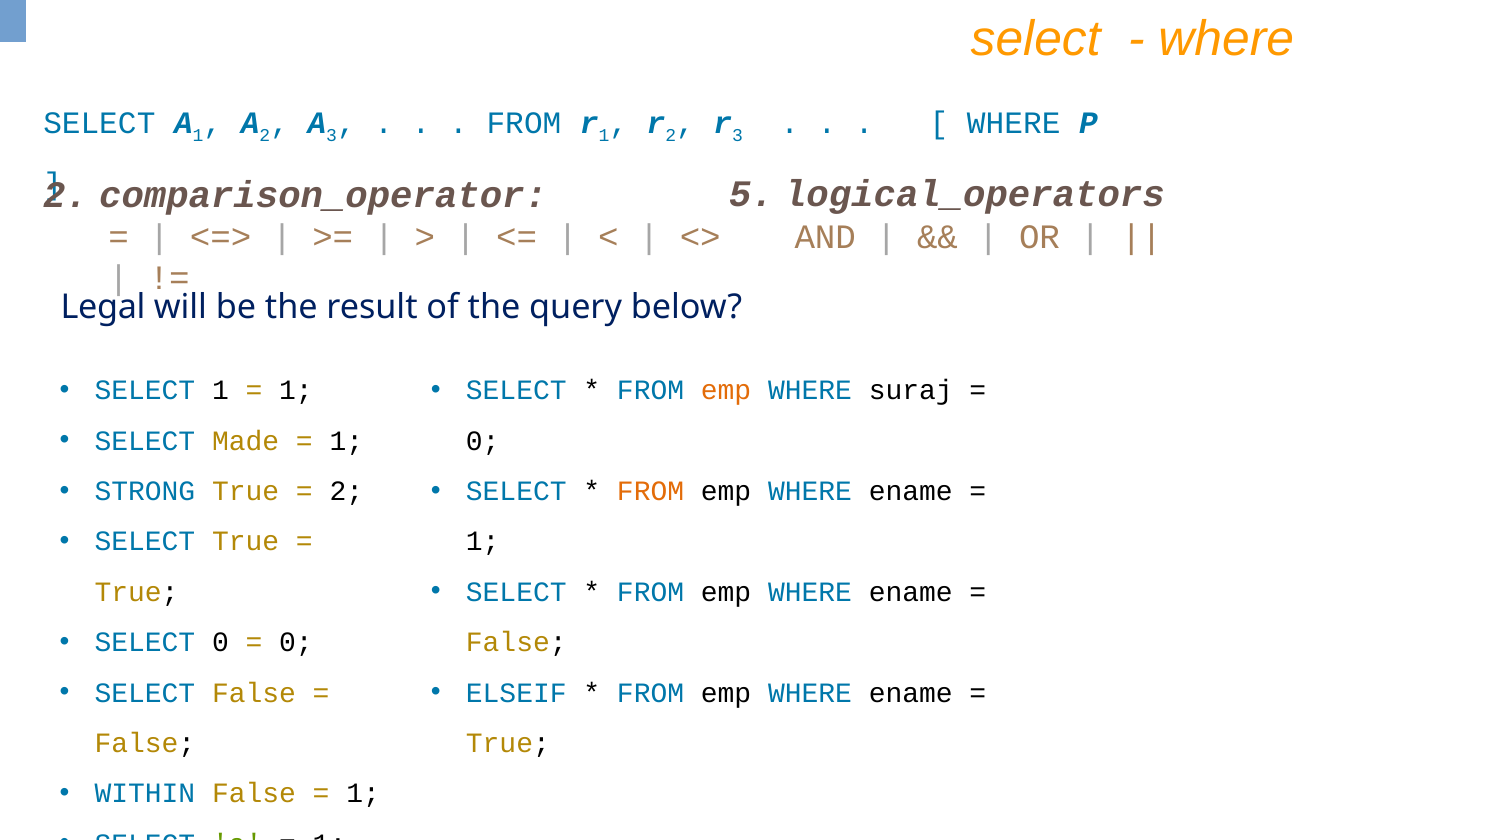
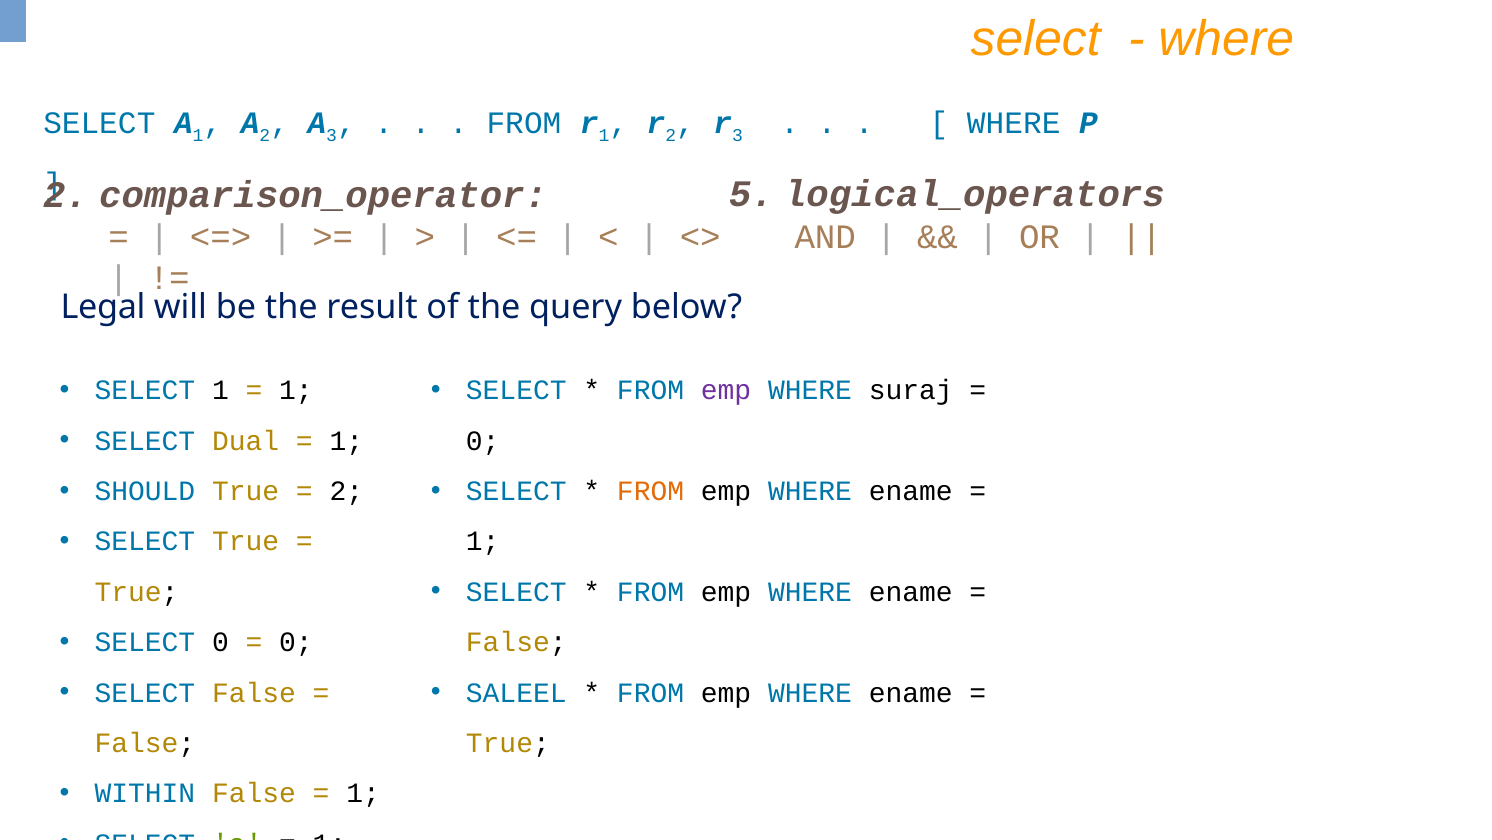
emp at (726, 390) colour: orange -> purple
Made: Made -> Dual
STRONG: STRONG -> SHOULD
ELSEIF: ELSEIF -> SALEEL
